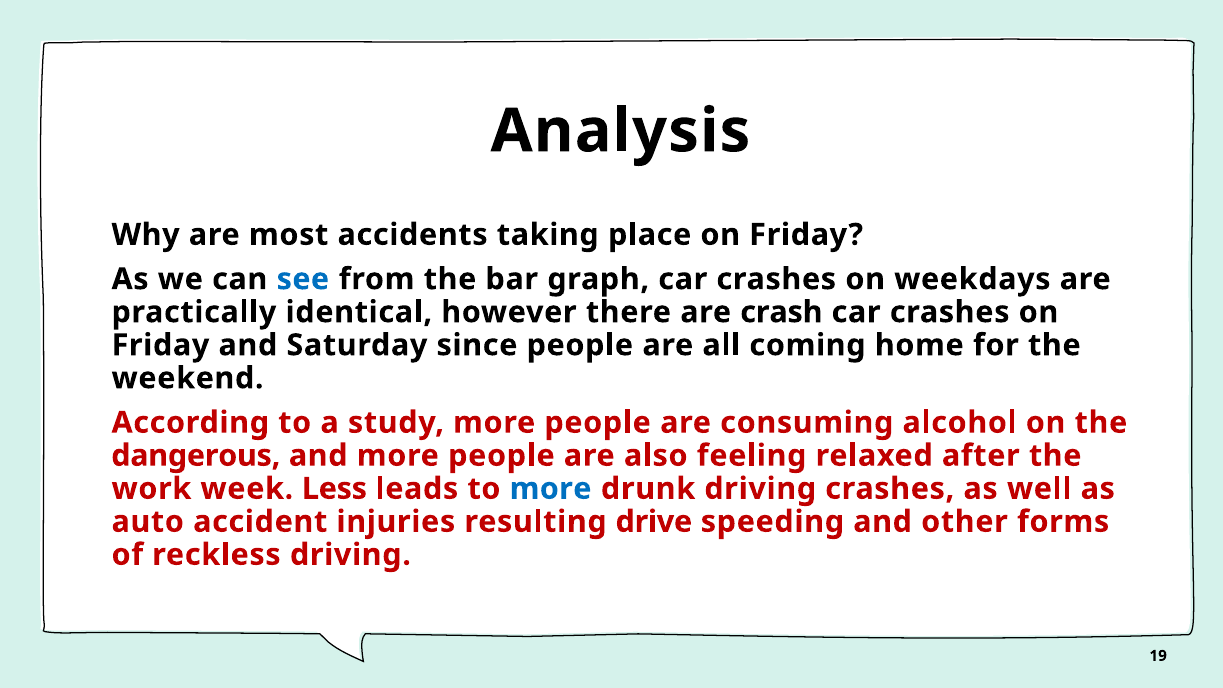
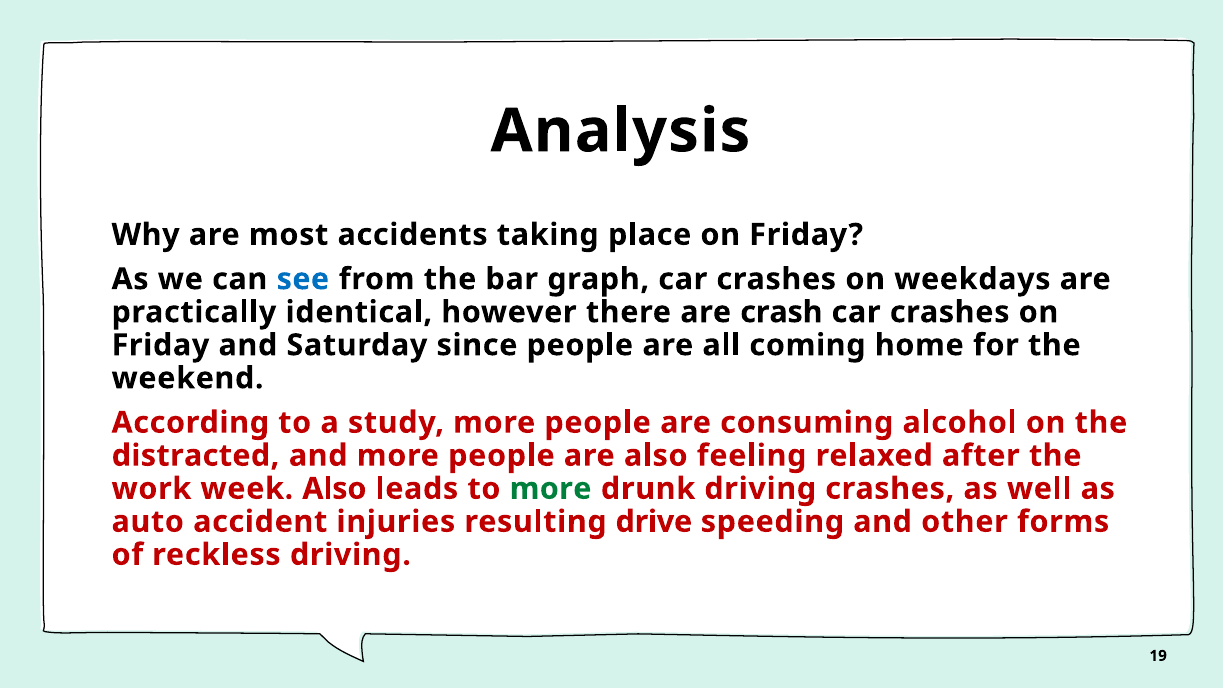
dangerous: dangerous -> distracted
week Less: Less -> Also
more at (551, 489) colour: blue -> green
